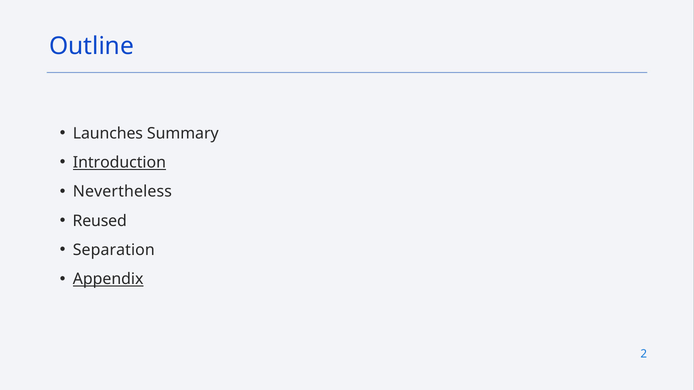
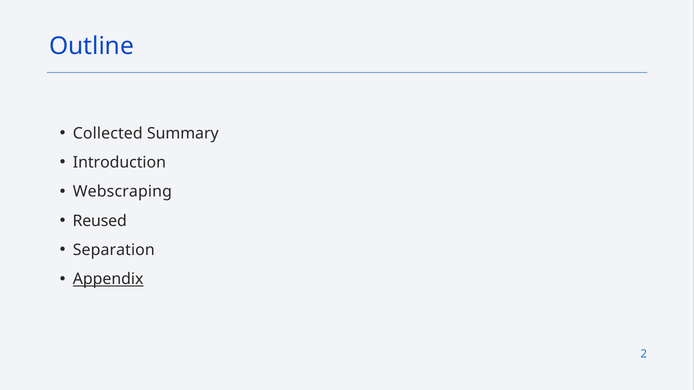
Launches: Launches -> Collected
Introduction underline: present -> none
Nevertheless: Nevertheless -> Webscraping
